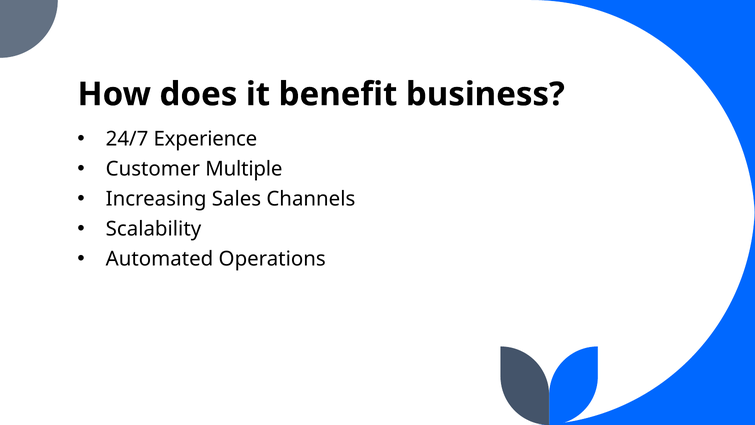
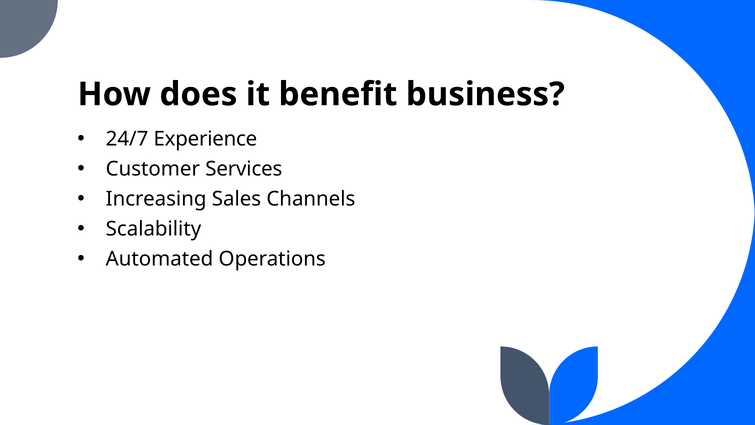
Multiple: Multiple -> Services
